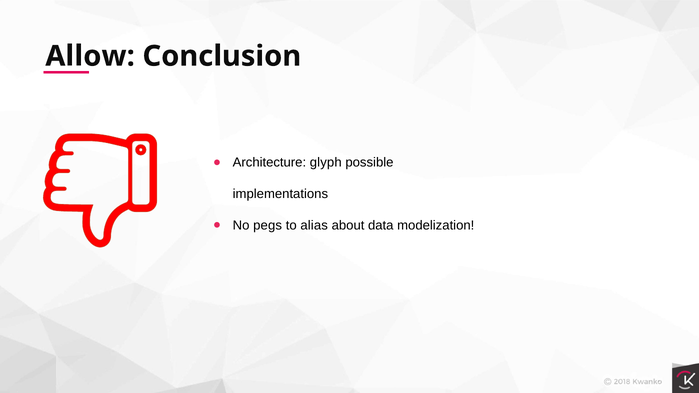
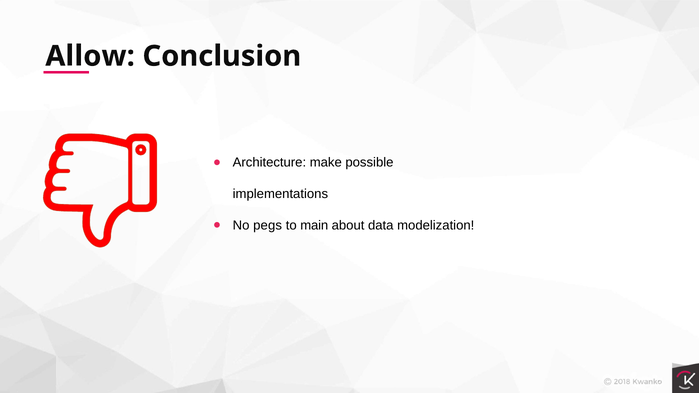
glyph: glyph -> make
alias: alias -> main
